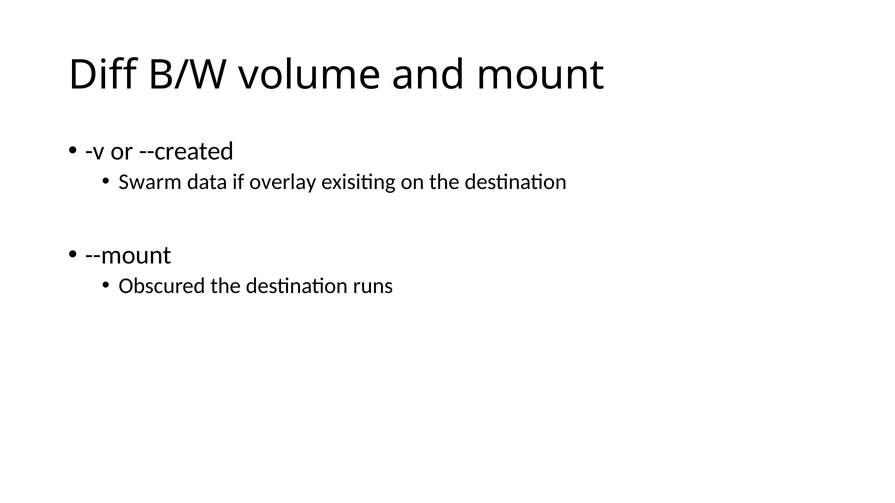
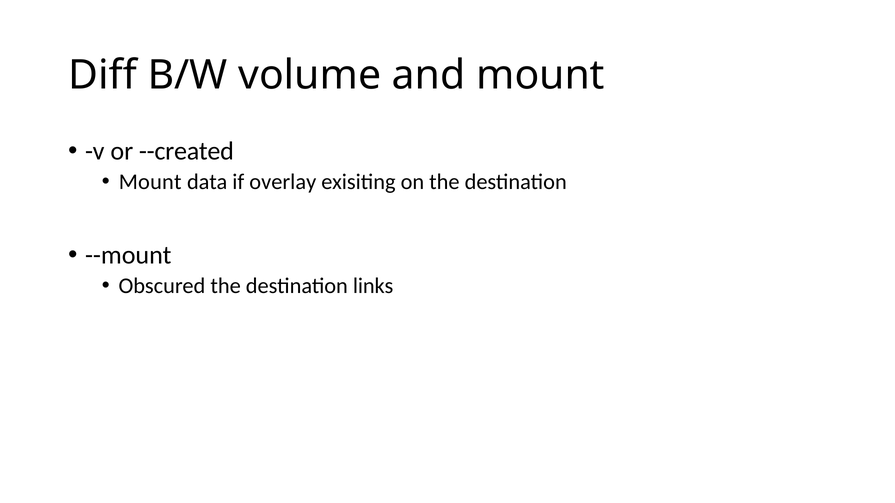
Swarm at (150, 182): Swarm -> Mount
runs: runs -> links
